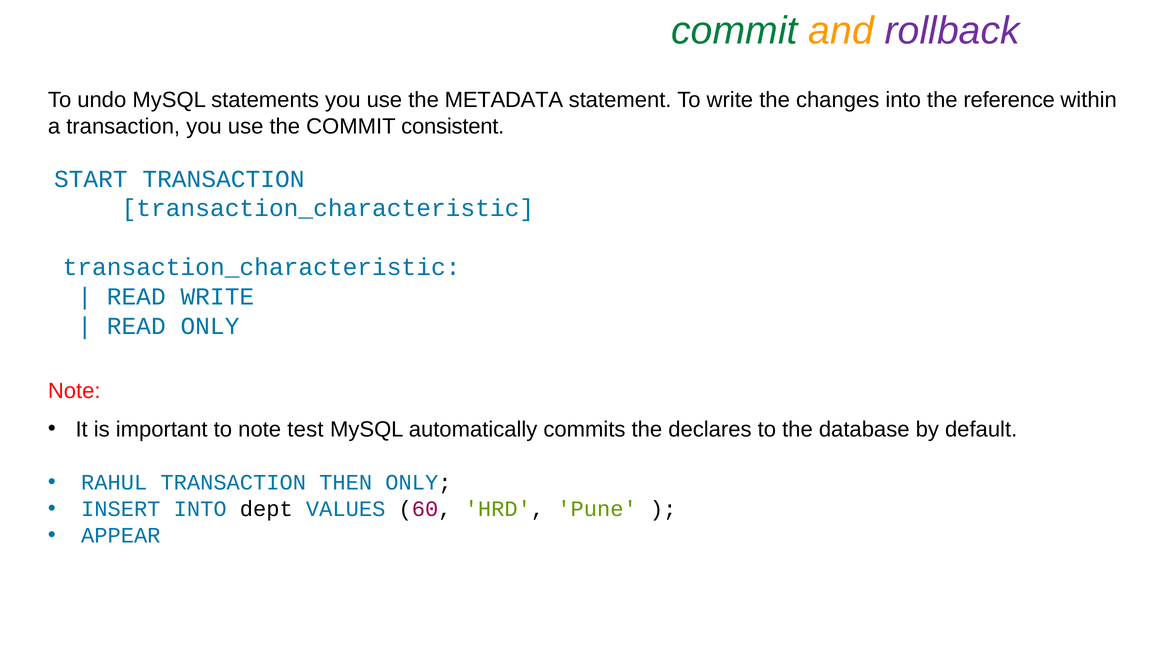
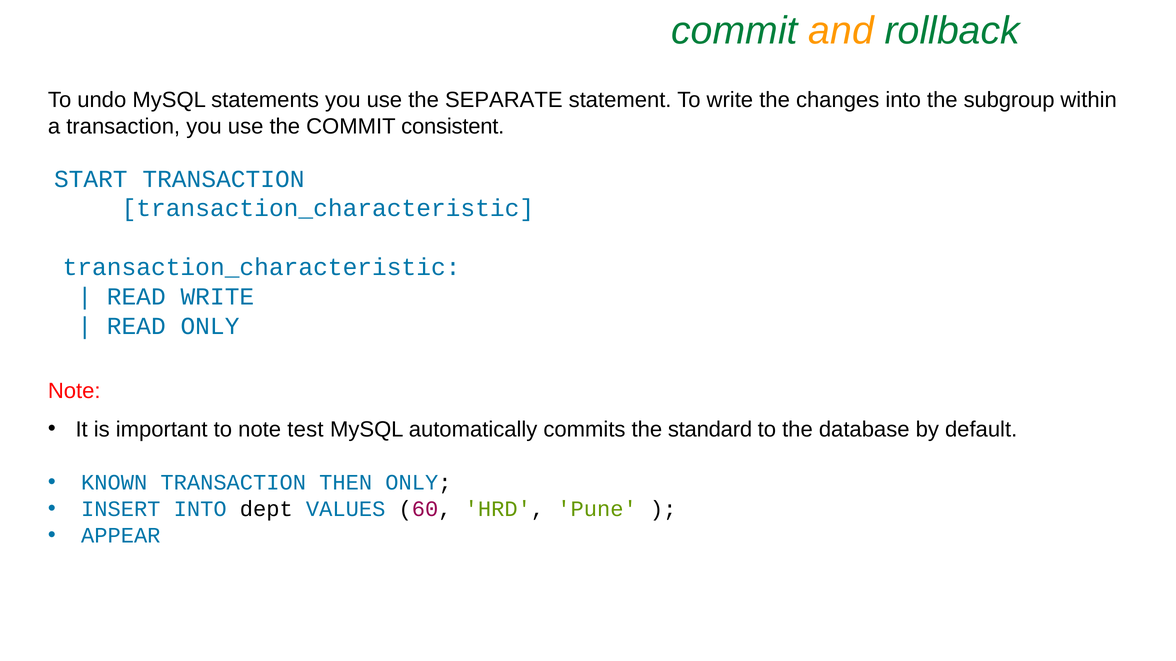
rollback colour: purple -> green
METADATA: METADATA -> SEPARATE
reference: reference -> subgroup
declares: declares -> standard
RAHUL: RAHUL -> KNOWN
